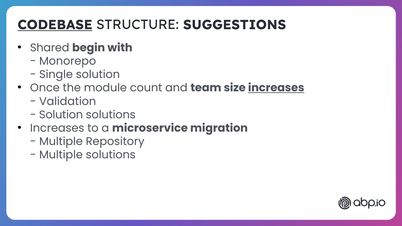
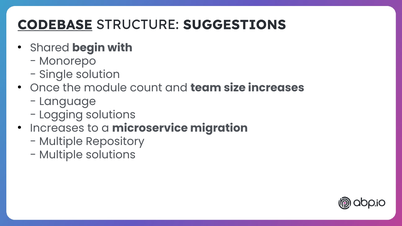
increases at (276, 88) underline: present -> none
Validation: Validation -> Language
Solution at (61, 115): Solution -> Logging
